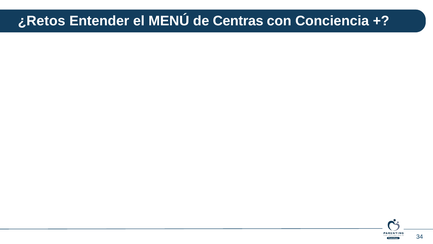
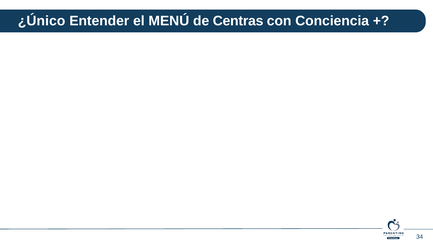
¿Retos: ¿Retos -> ¿Único
